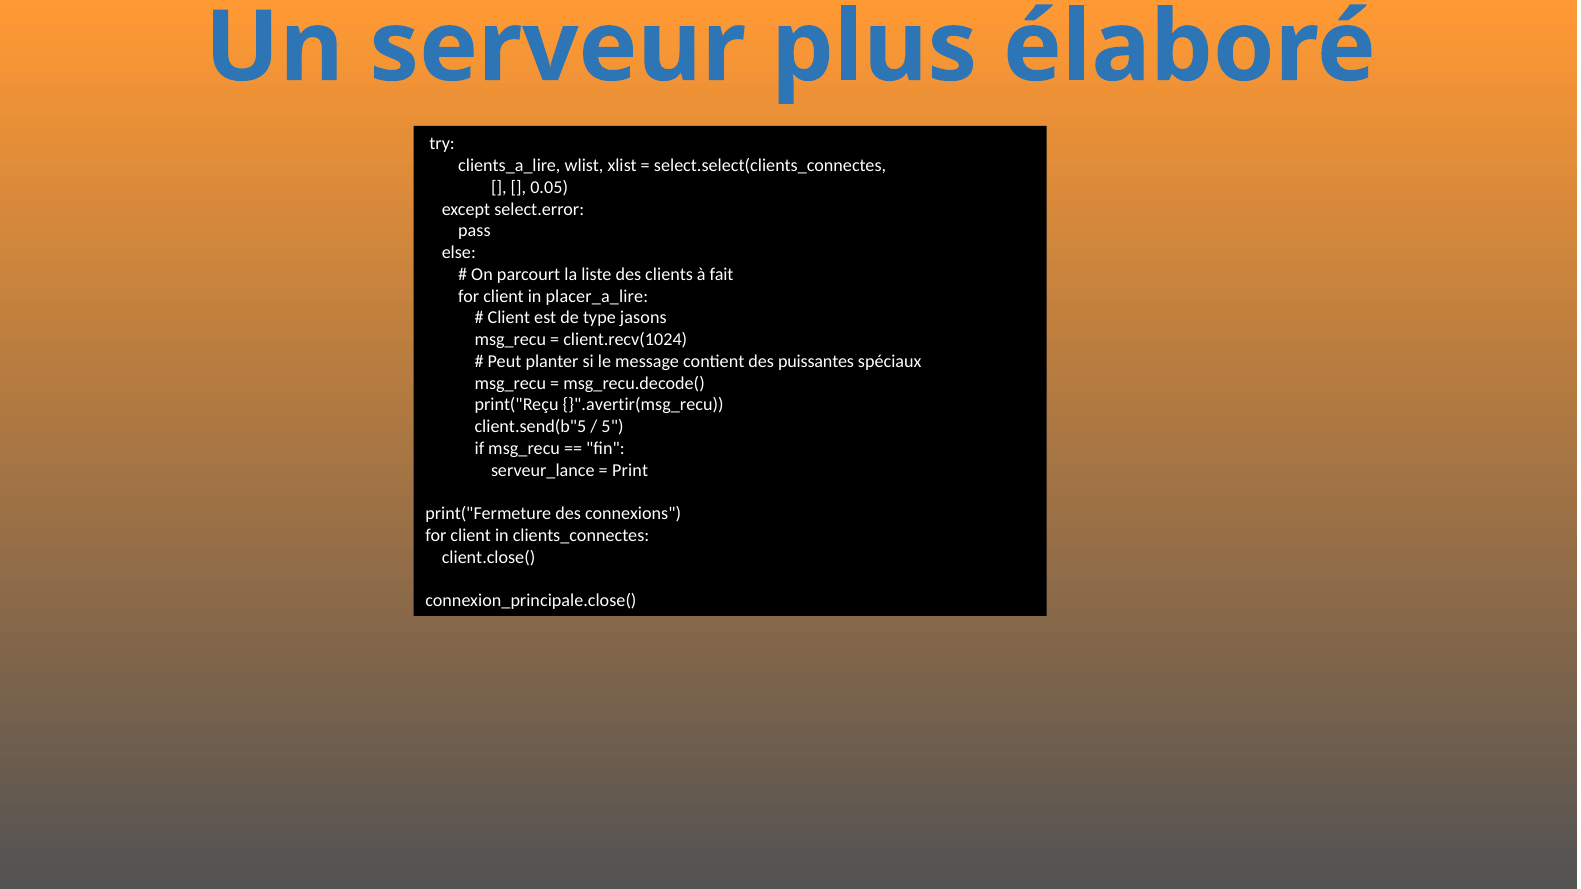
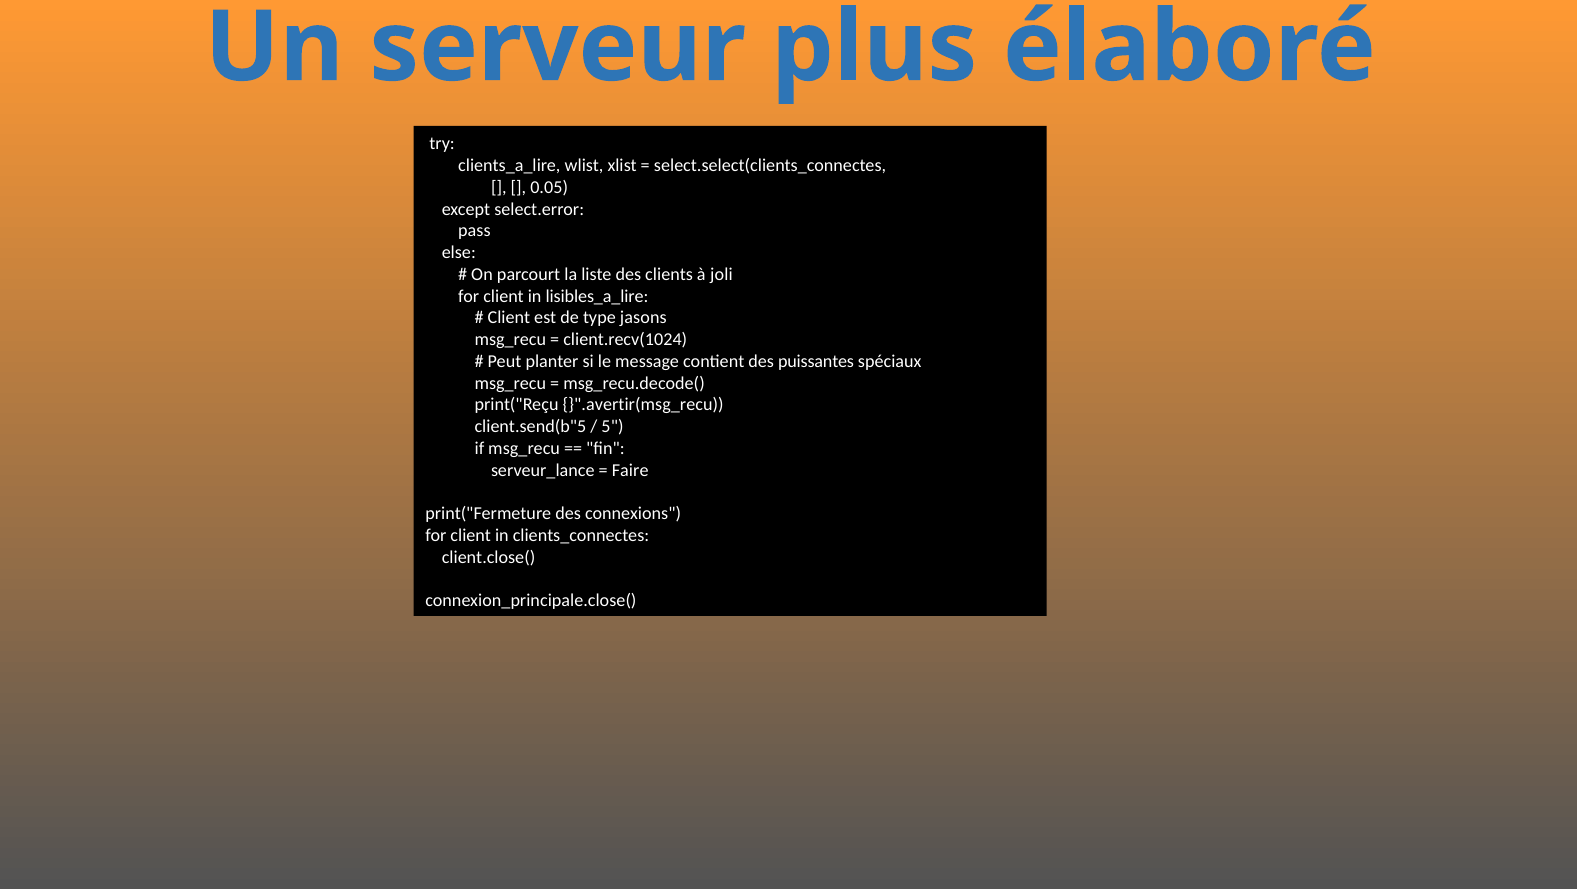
fait: fait -> joli
placer_a_lire: placer_a_lire -> lisibles_a_lire
Print: Print -> Faire
